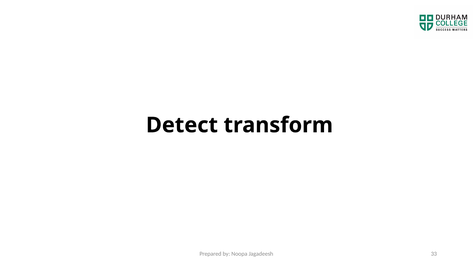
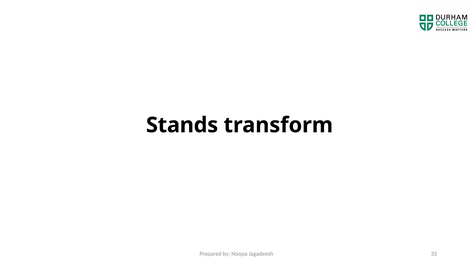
Detect: Detect -> Stands
